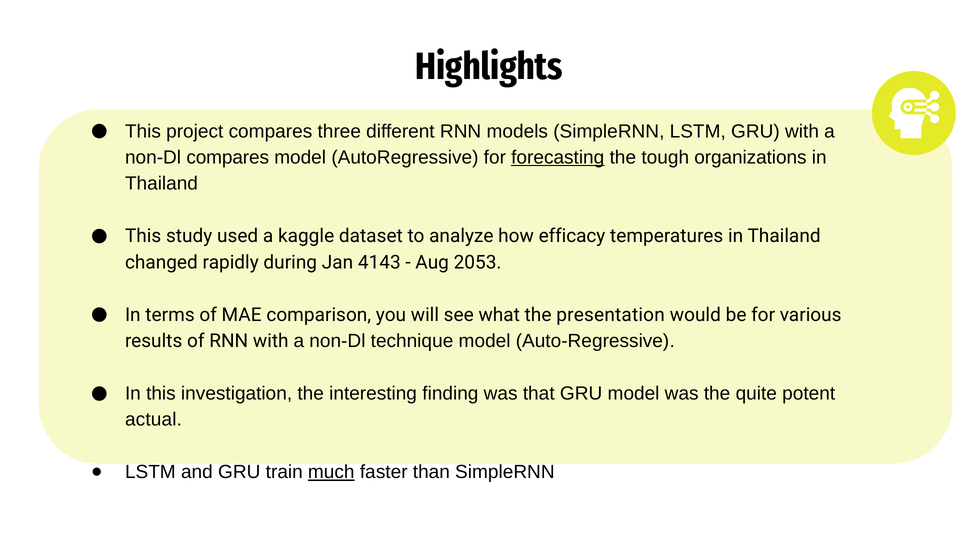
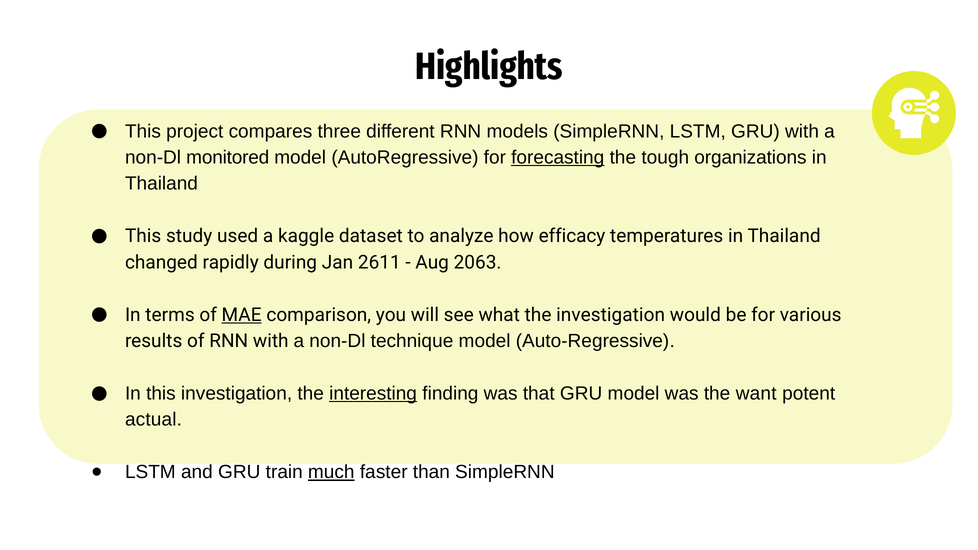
non-Dl compares: compares -> monitored
4143: 4143 -> 2611
2053: 2053 -> 2063
MAE underline: none -> present
the presentation: presentation -> investigation
interesting underline: none -> present
quite: quite -> want
